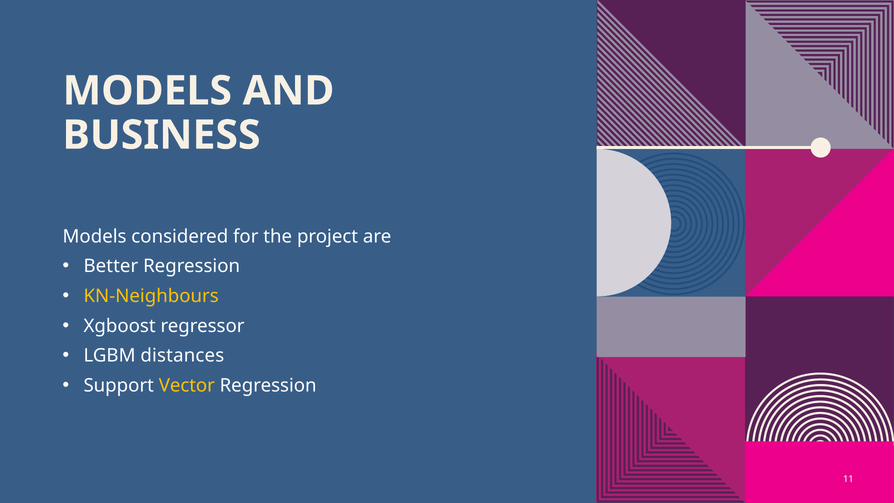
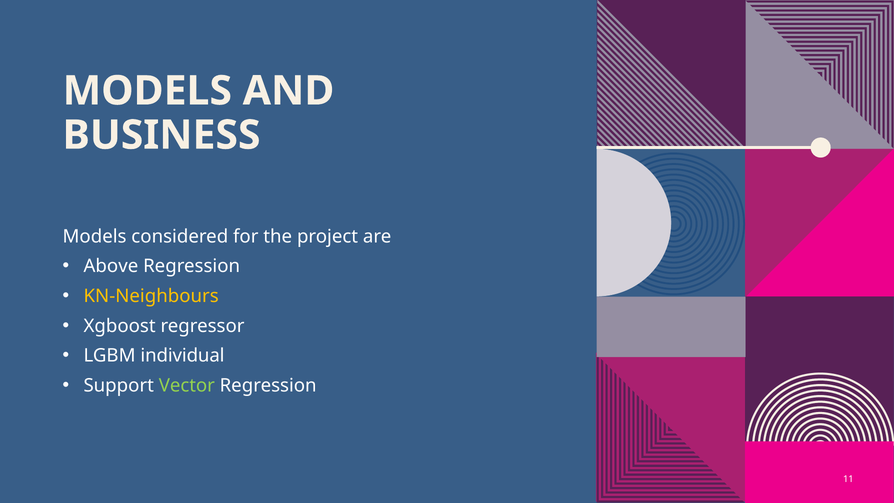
Better: Better -> Above
distances: distances -> individual
Vector colour: yellow -> light green
